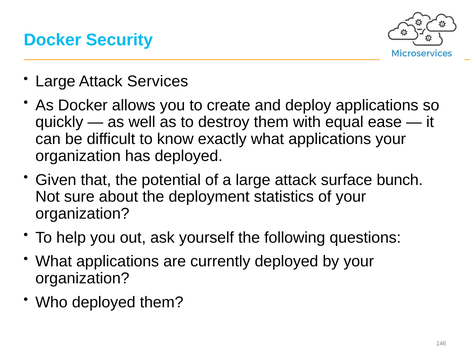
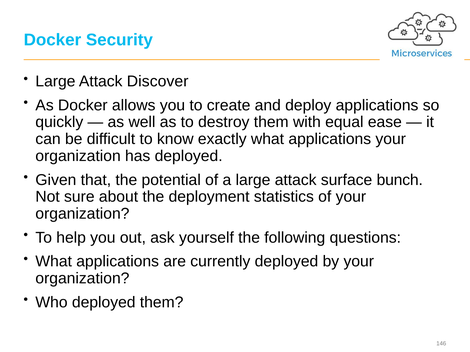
Services: Services -> Discover
